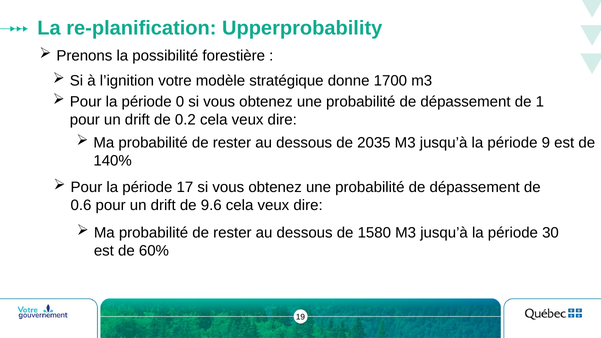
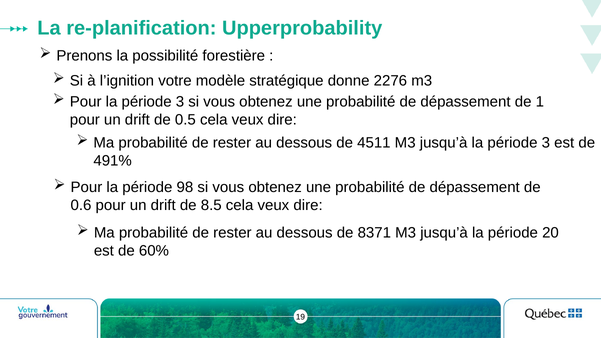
1700: 1700 -> 2276
Pour la période 0: 0 -> 3
0.2: 0.2 -> 0.5
2035: 2035 -> 4511
jusqu’à la période 9: 9 -> 3
140%: 140% -> 491%
17: 17 -> 98
9.6: 9.6 -> 8.5
1580: 1580 -> 8371
30: 30 -> 20
